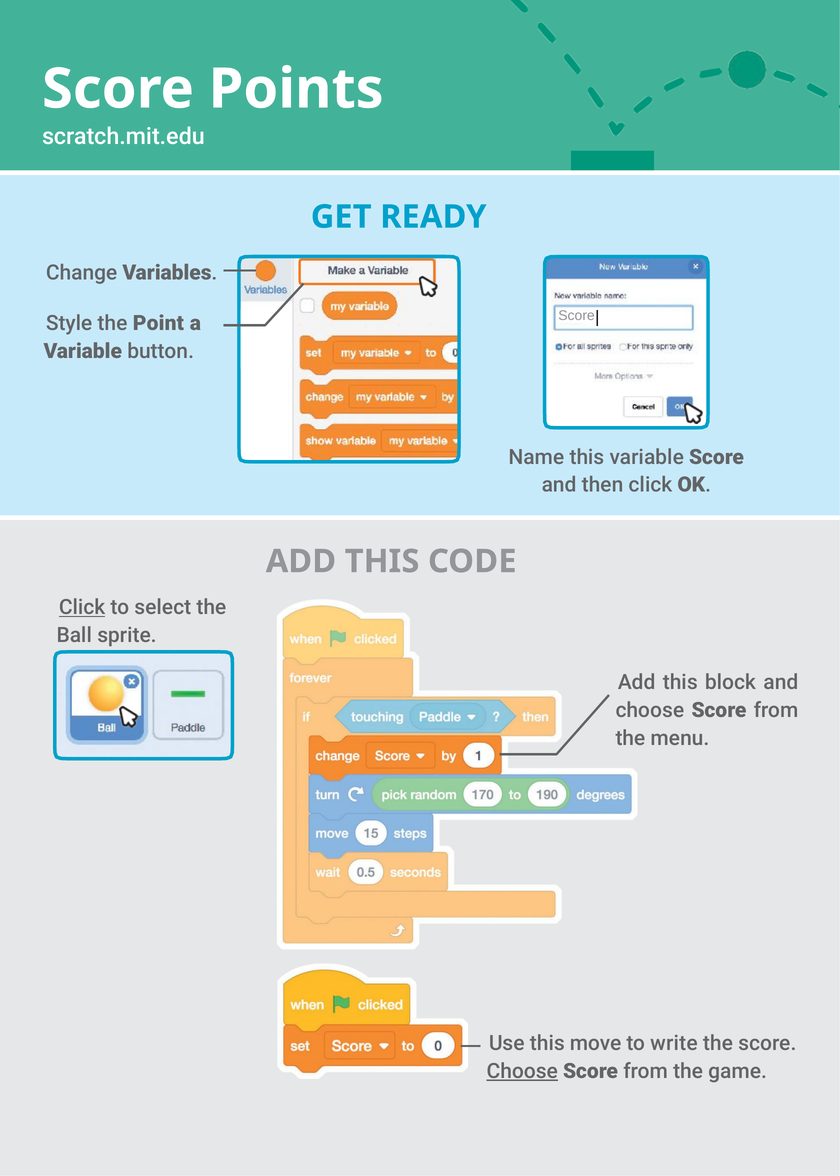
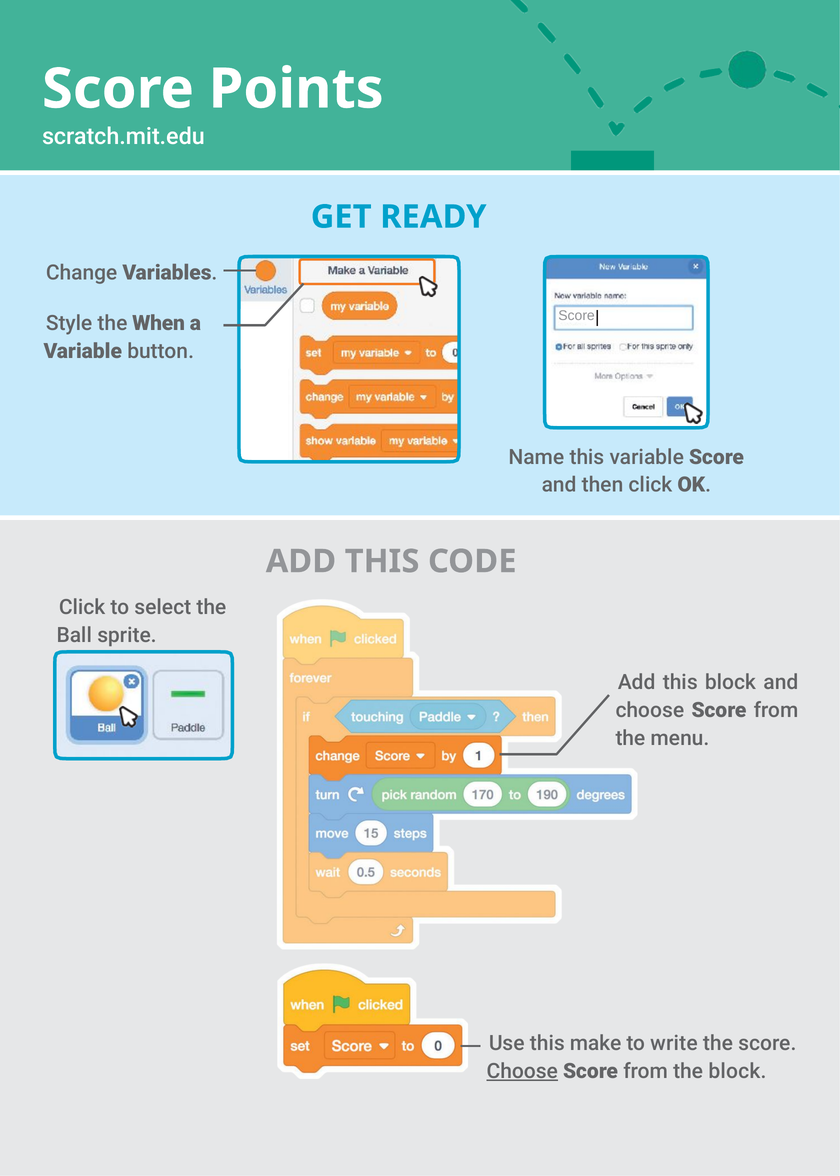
Point: Point -> When
Click at (82, 608) underline: present -> none
move: move -> make
the game: game -> block
